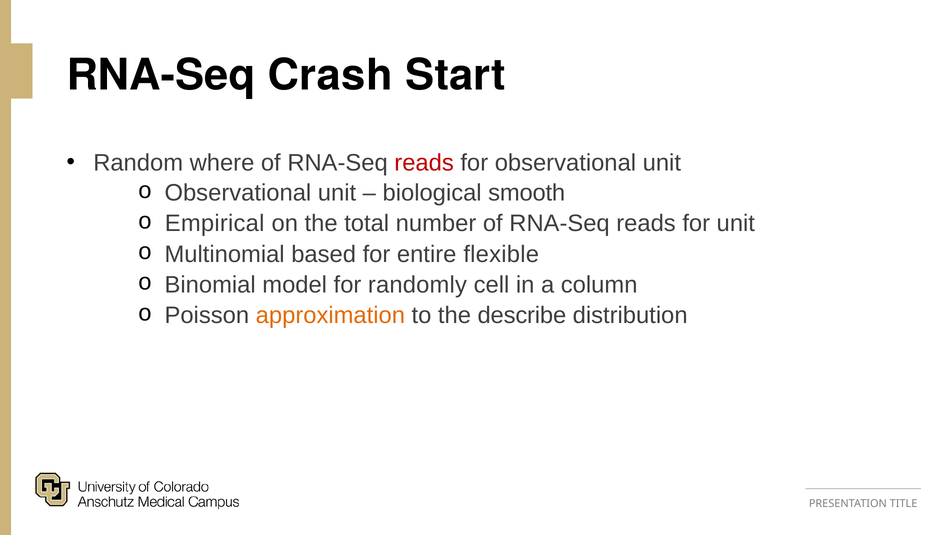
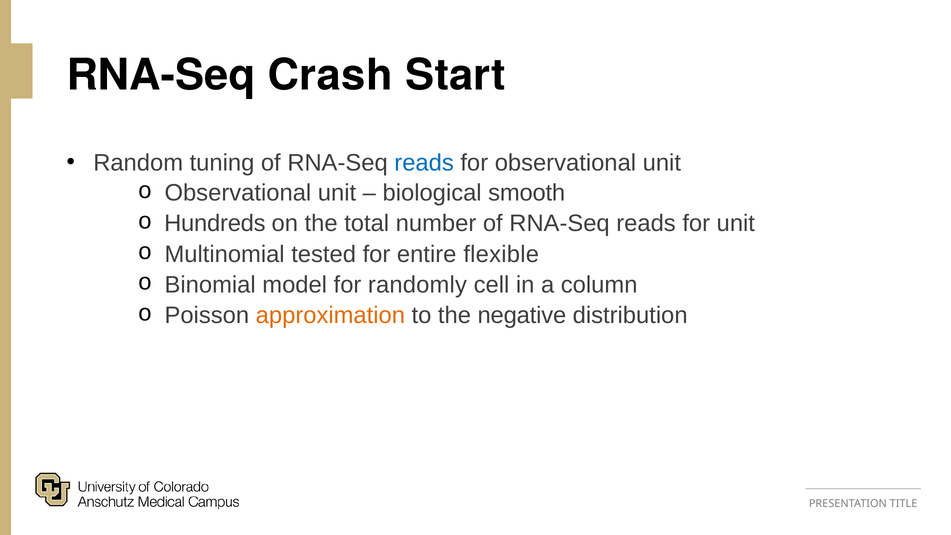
where: where -> tuning
reads at (424, 163) colour: red -> blue
Empirical: Empirical -> Hundreds
based: based -> tested
describe: describe -> negative
